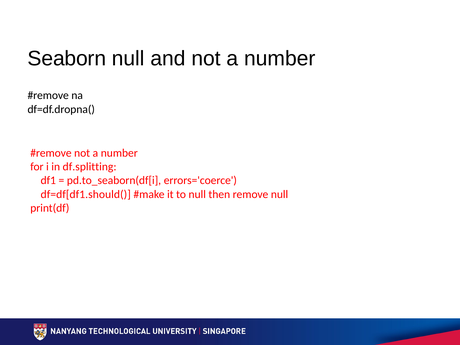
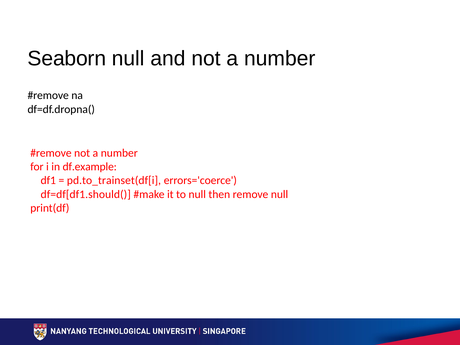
df.splitting: df.splitting -> df.example
pd.to_seaborn(df[i: pd.to_seaborn(df[i -> pd.to_trainset(df[i
